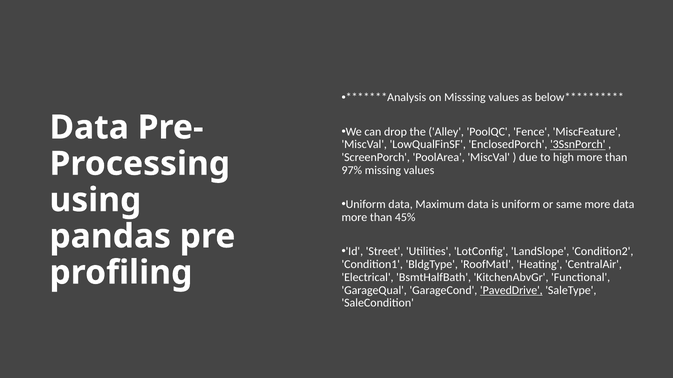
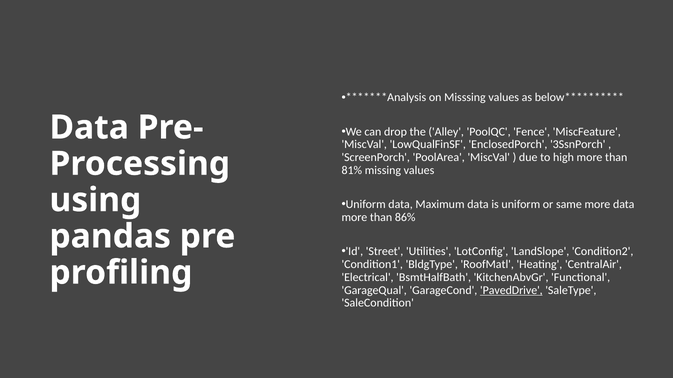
3SsnPorch underline: present -> none
97%: 97% -> 81%
45%: 45% -> 86%
